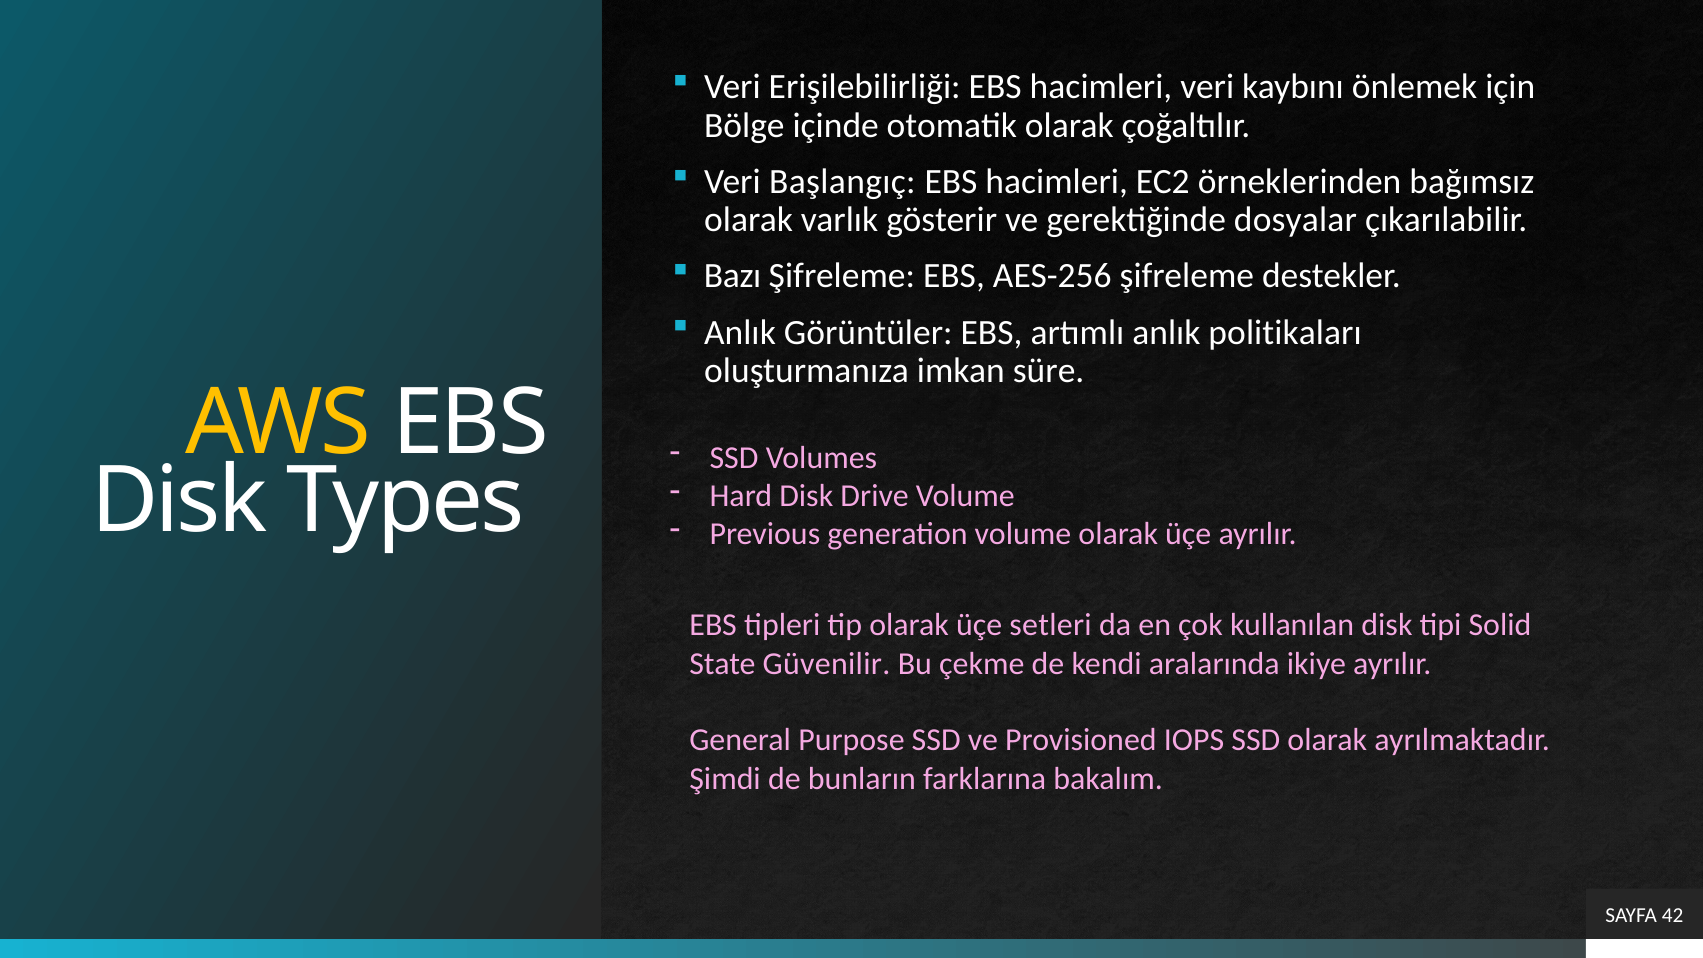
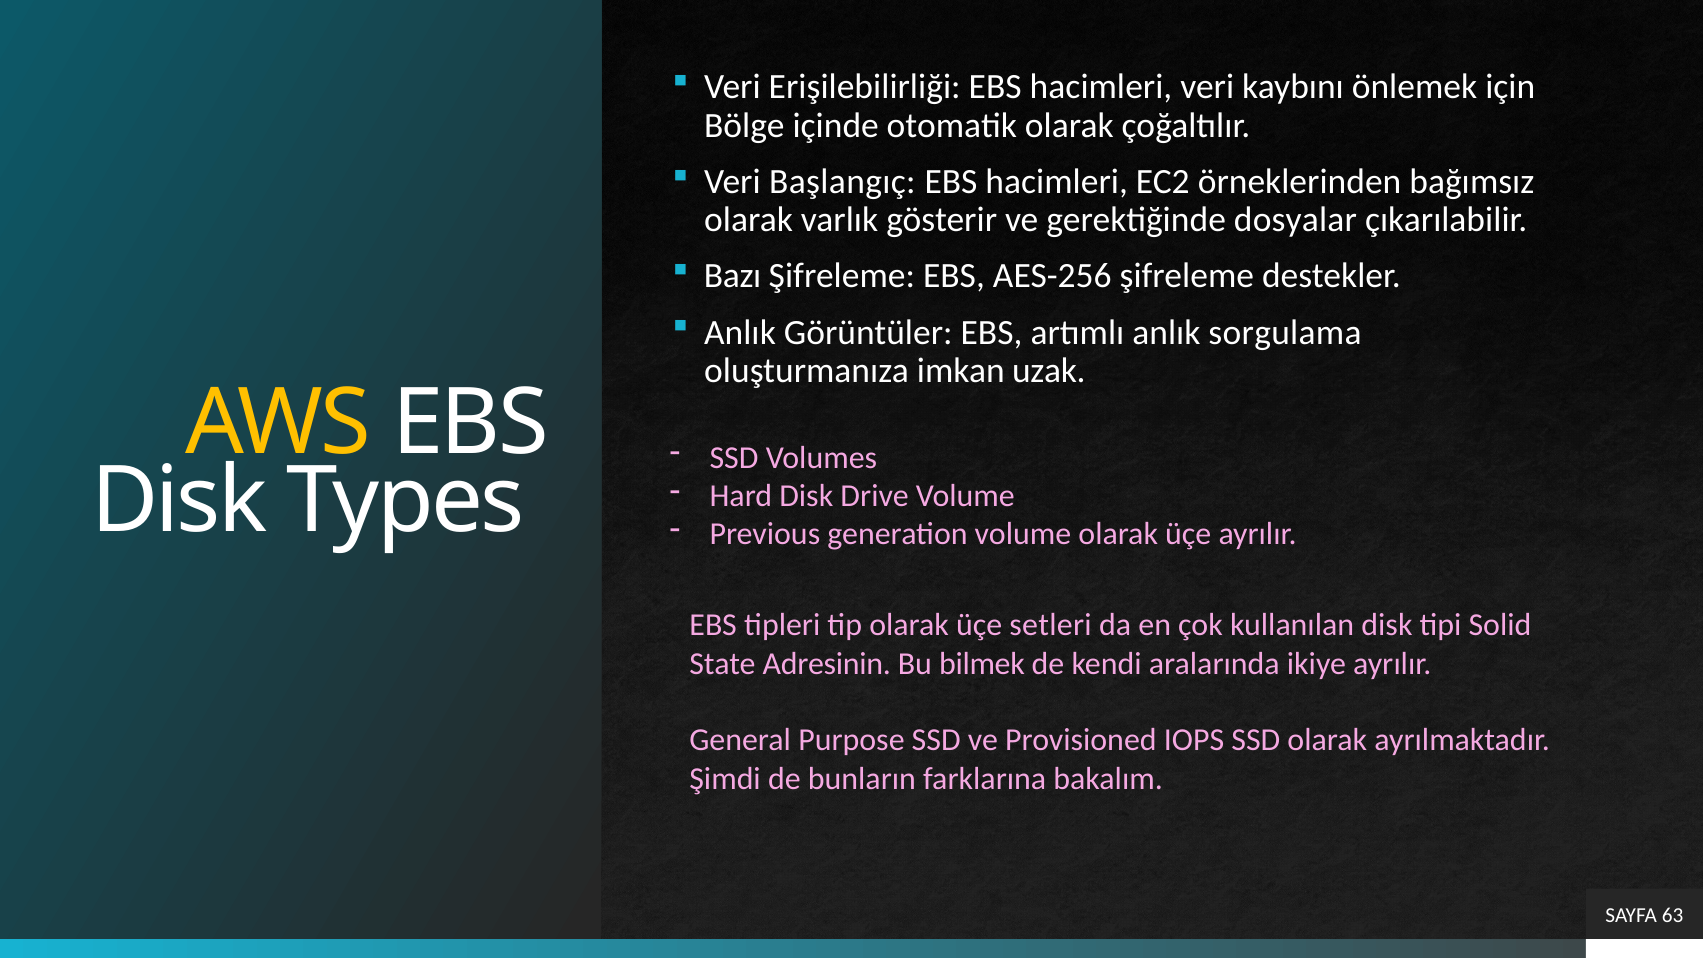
politikaları: politikaları -> sorgulama
süre: süre -> uzak
Güvenilir: Güvenilir -> Adresinin
çekme: çekme -> bilmek
42: 42 -> 63
